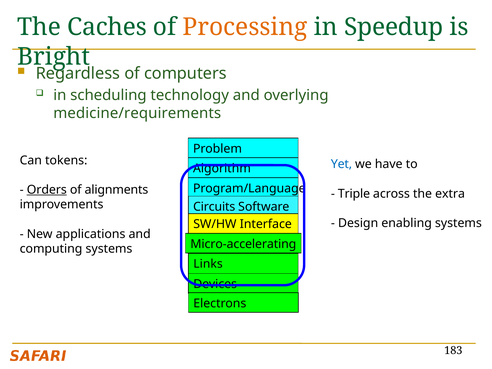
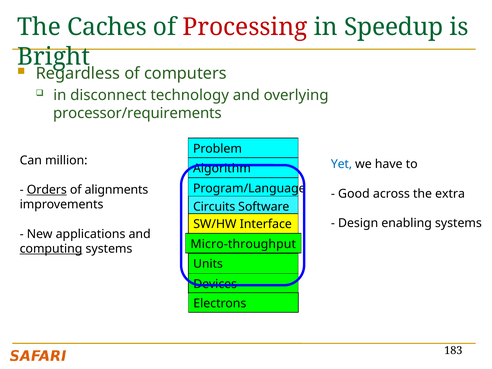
Processing colour: orange -> red
scheduling: scheduling -> disconnect
medicine/requirements: medicine/requirements -> processor/requirements
tokens: tokens -> million
Triple: Triple -> Good
Micro-accelerating: Micro-accelerating -> Micro-throughput
computing underline: none -> present
Links: Links -> Units
